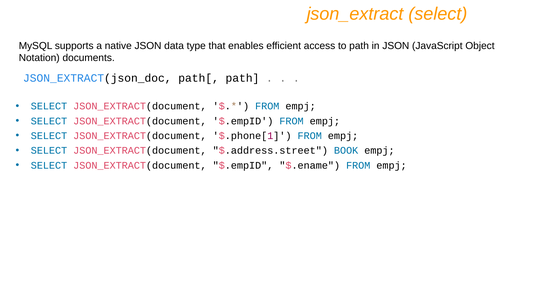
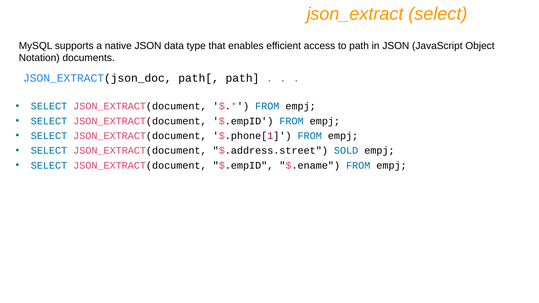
BOOK: BOOK -> SOLD
